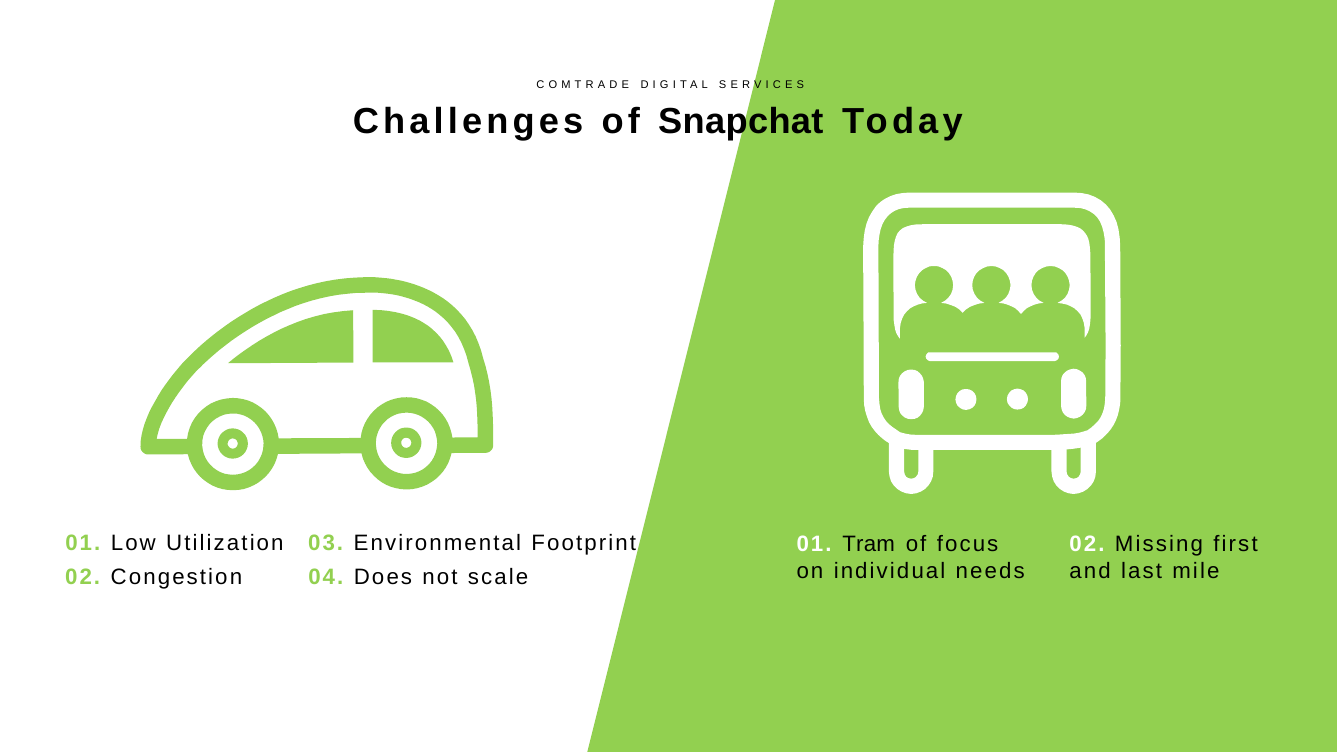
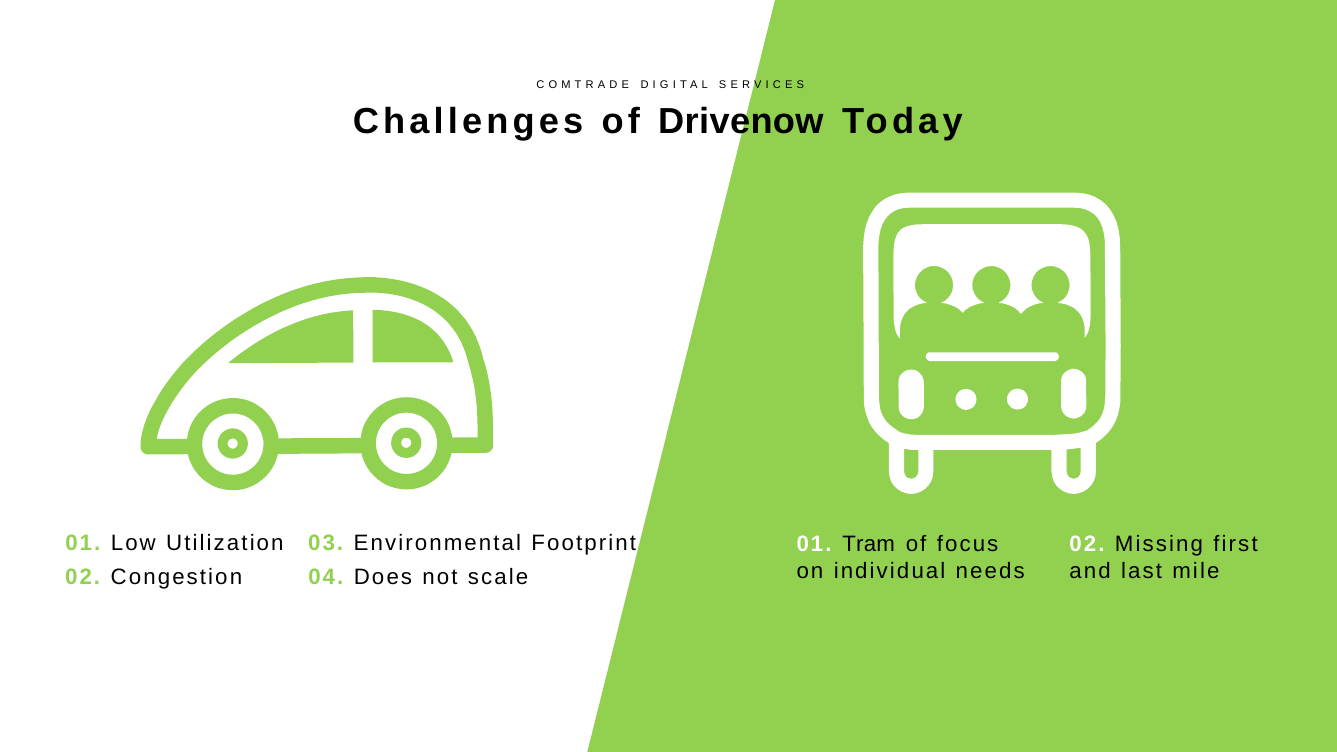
Snapchat: Snapchat -> Drivenow
